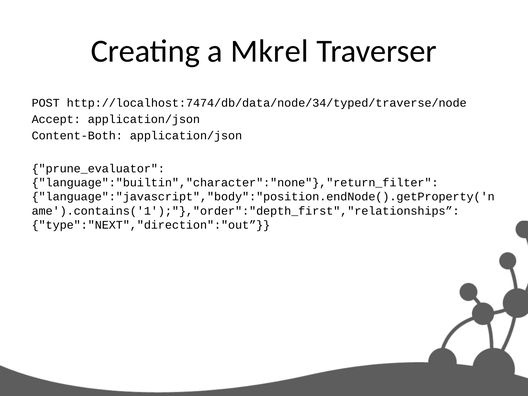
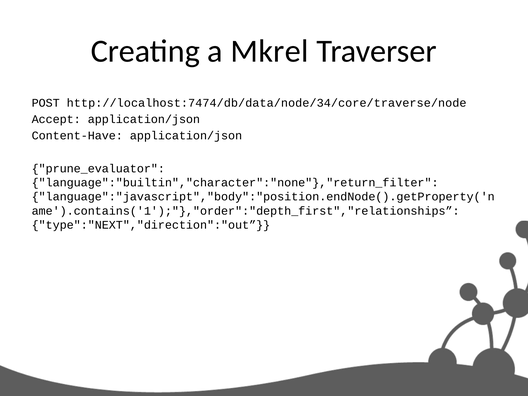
http://localhost:7474/db/data/node/34/typed/traverse/node: http://localhost:7474/db/data/node/34/typed/traverse/node -> http://localhost:7474/db/data/node/34/core/traverse/node
Content-Both: Content-Both -> Content-Have
